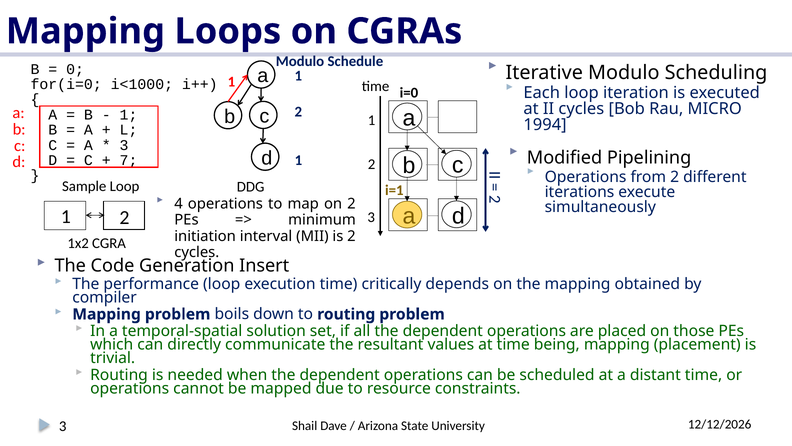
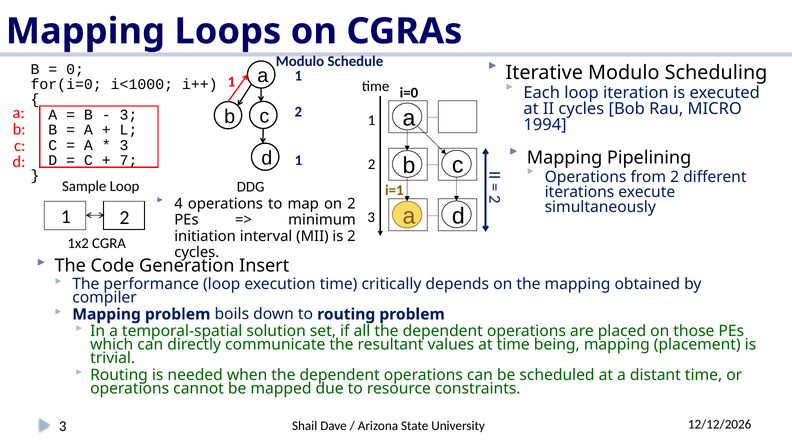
1 at (129, 115): 1 -> 3
Modified at (565, 158): Modified -> Mapping
